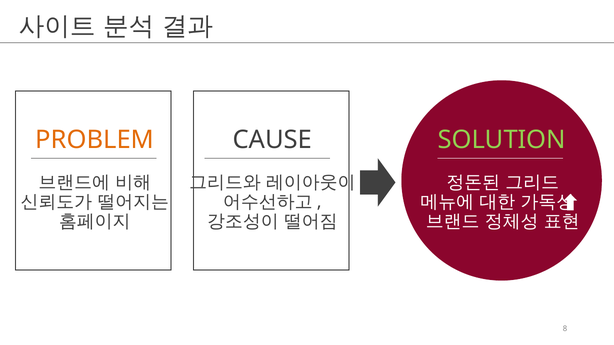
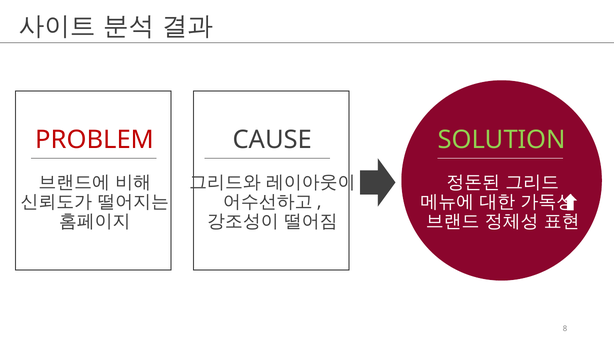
PROBLEM colour: orange -> red
